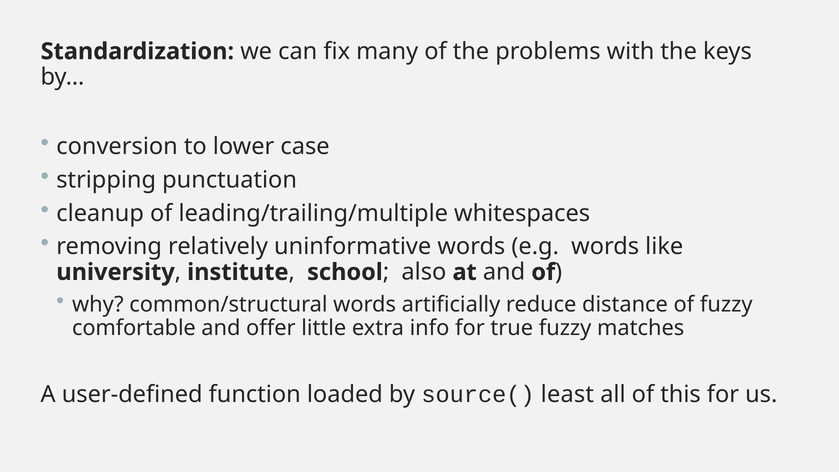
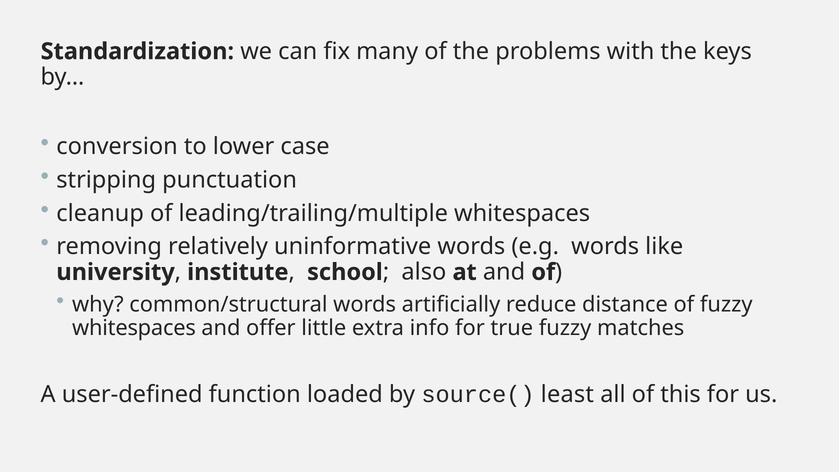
comfortable at (134, 328): comfortable -> whitespaces
